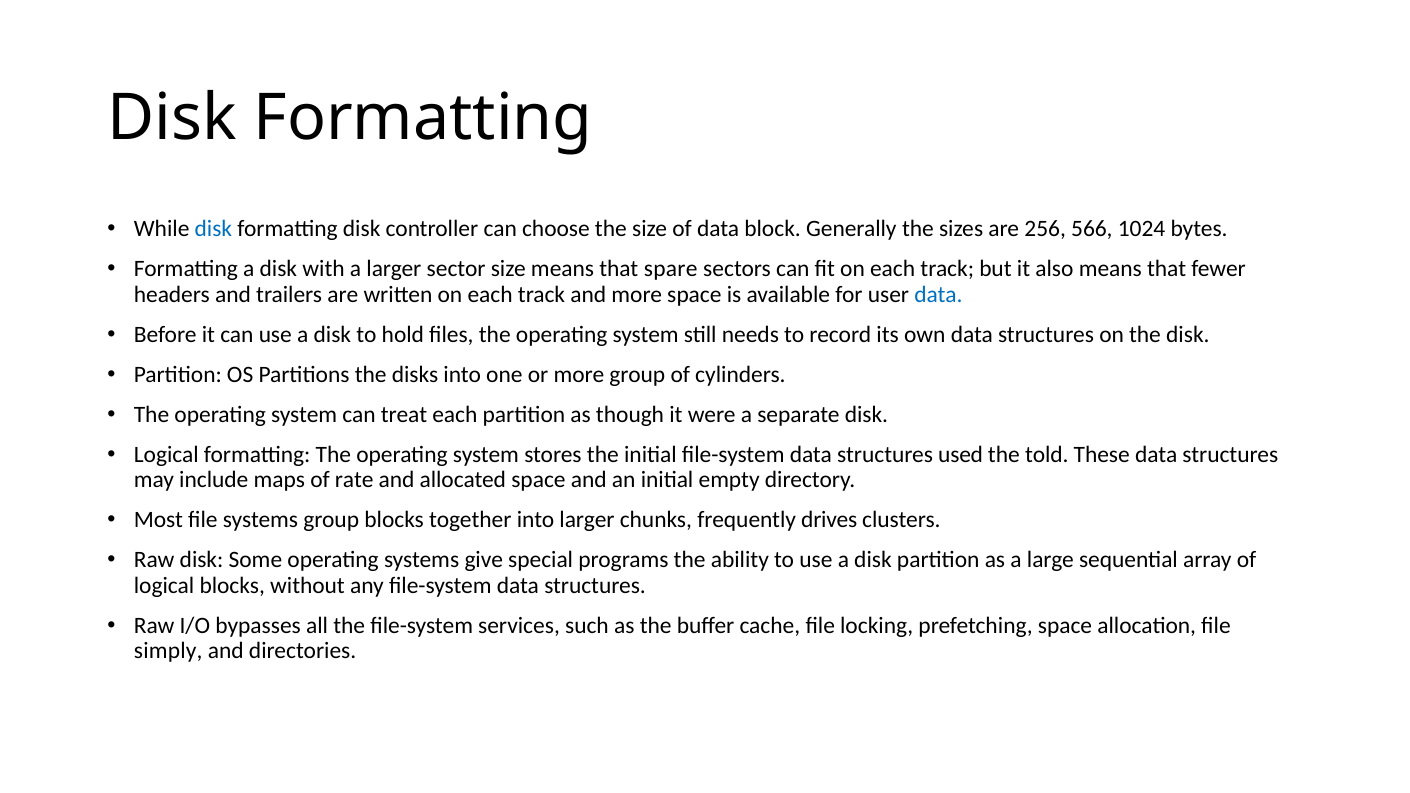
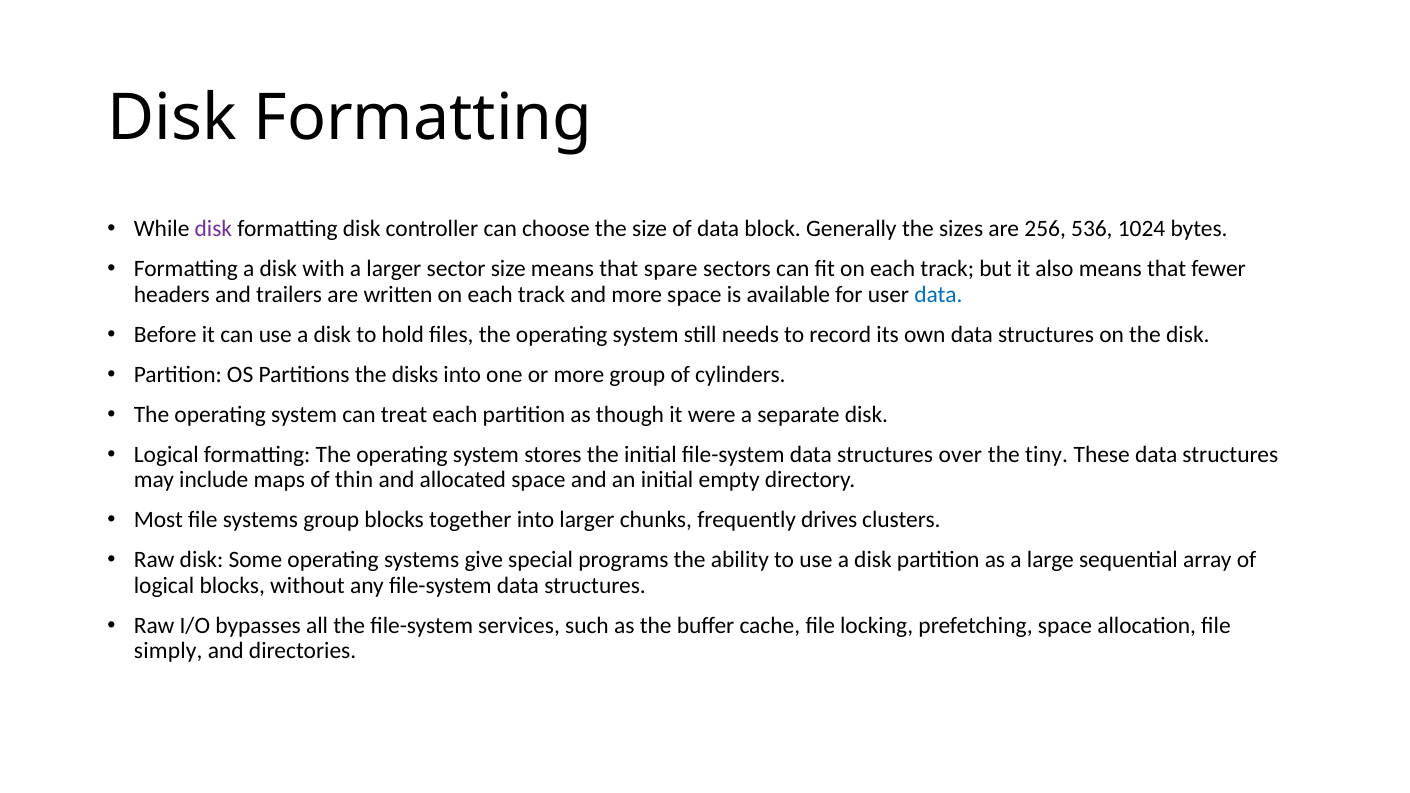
disk at (213, 229) colour: blue -> purple
566: 566 -> 536
used: used -> over
told: told -> tiny
rate: rate -> thin
